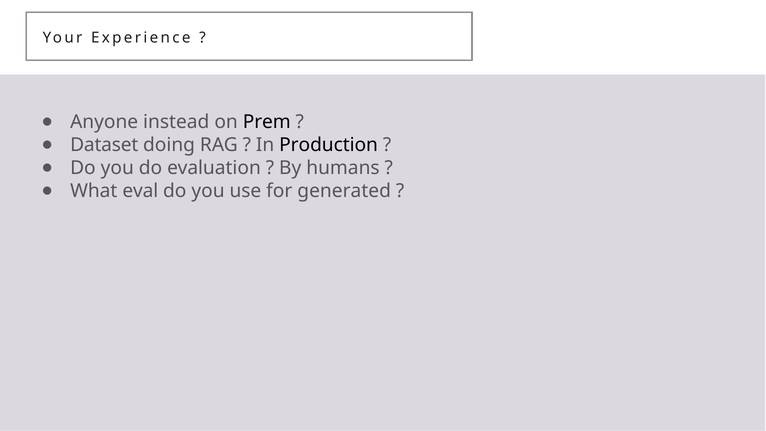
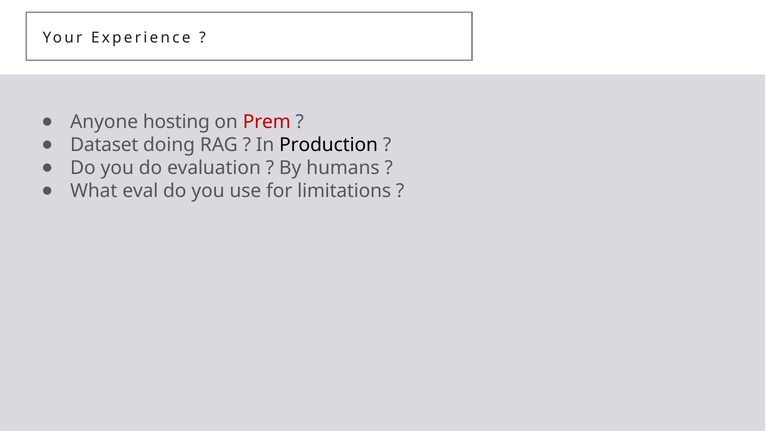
instead: instead -> hosting
Prem colour: black -> red
generated: generated -> limitations
